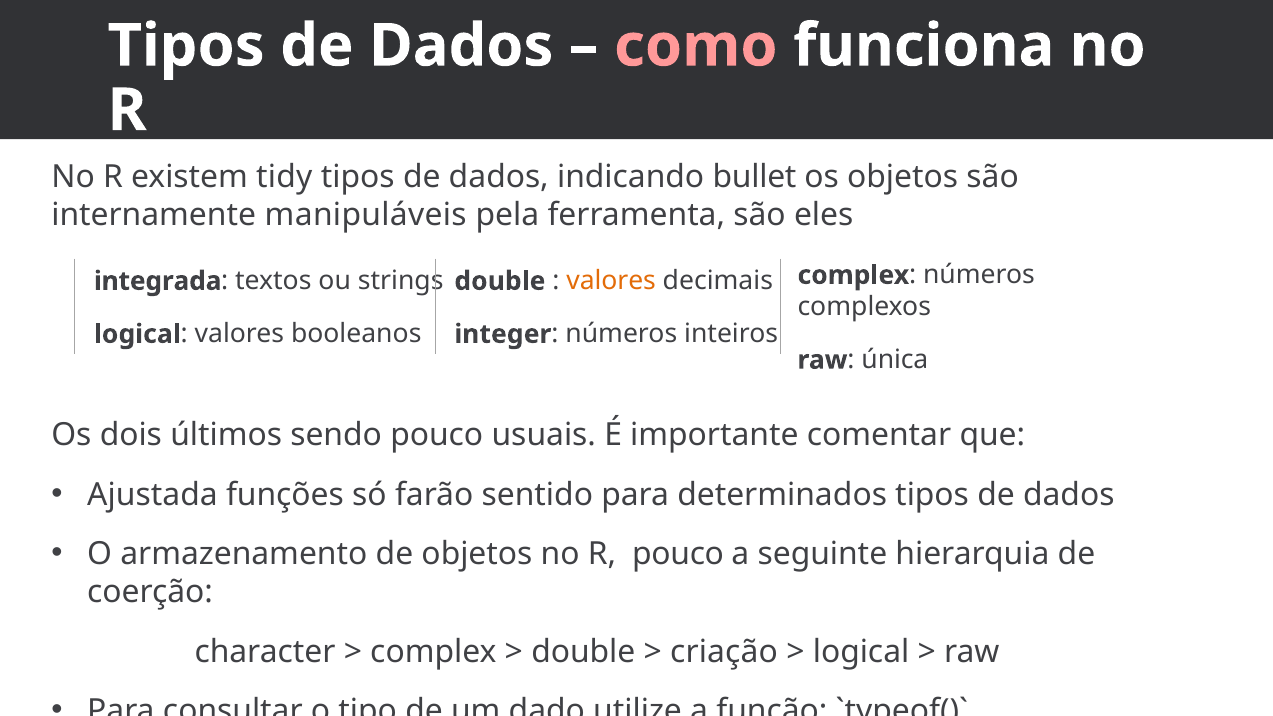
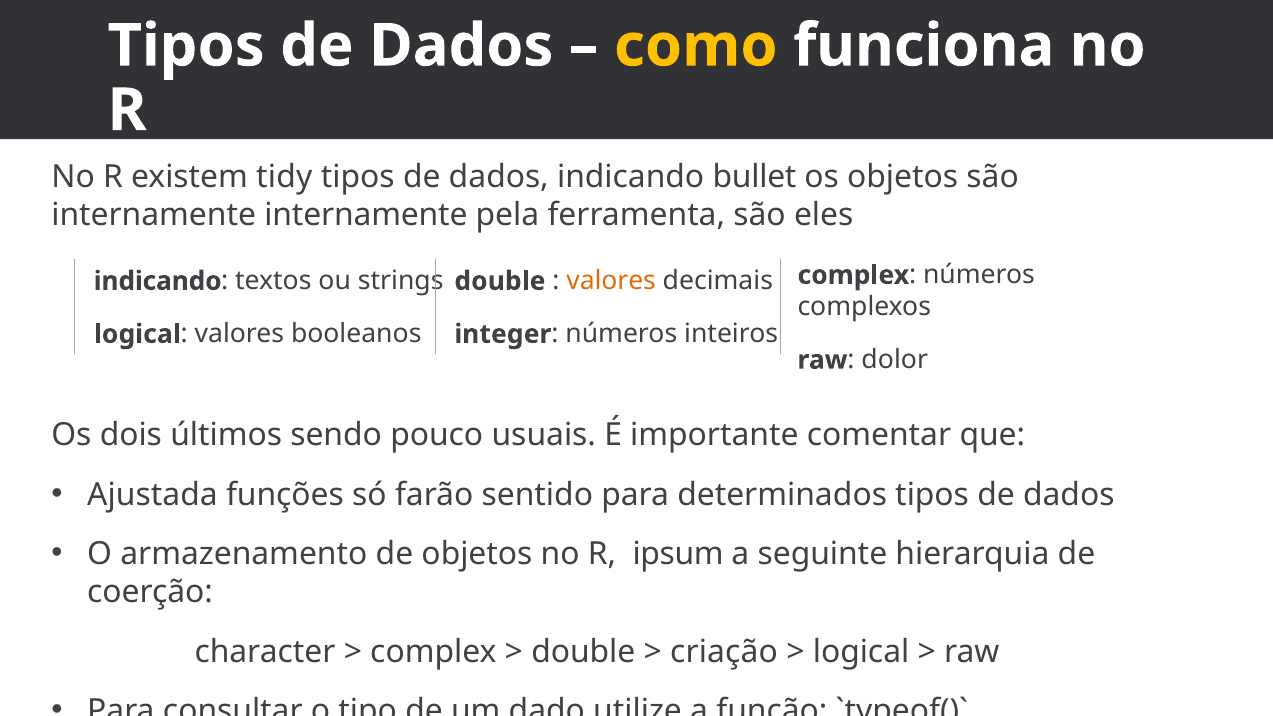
como colour: pink -> yellow
internamente manipuláveis: manipuláveis -> internamente
integrada at (158, 281): integrada -> indicando
única: única -> dolor
R pouco: pouco -> ipsum
